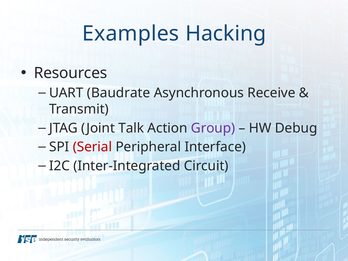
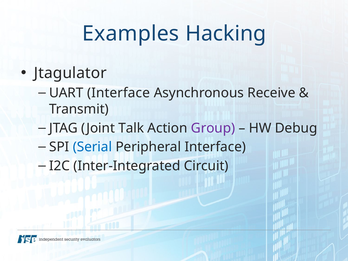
Resources: Resources -> Jtagulator
UART Baudrate: Baudrate -> Interface
Serial colour: red -> blue
